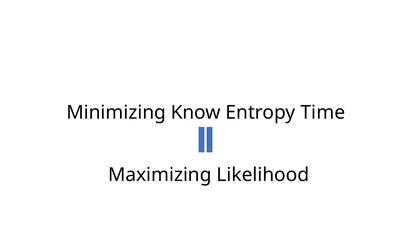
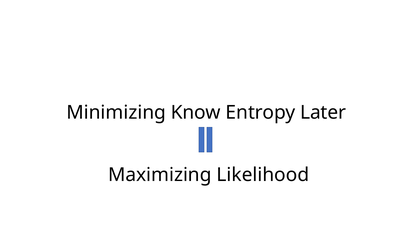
Time: Time -> Later
